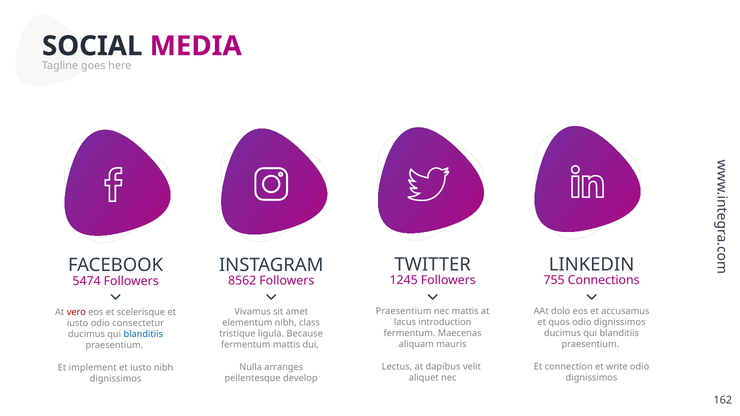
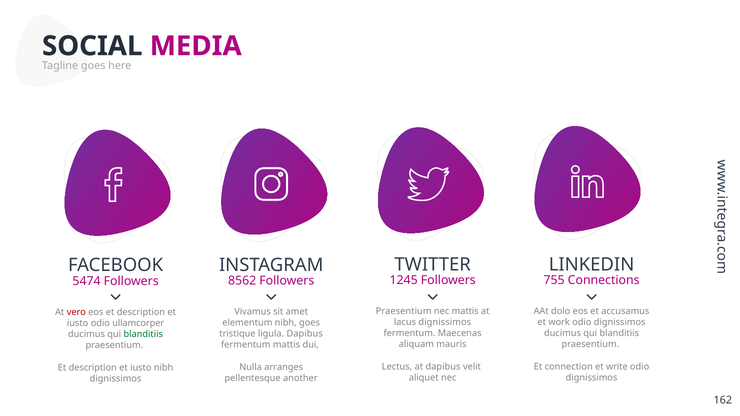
eos et scelerisque: scelerisque -> description
lacus introduction: introduction -> dignissimos
quos: quos -> work
nibh class: class -> goes
consectetur: consectetur -> ullamcorper
ligula Because: Because -> Dapibus
blanditiis at (143, 334) colour: blue -> green
implement at (93, 368): implement -> description
develop: develop -> another
